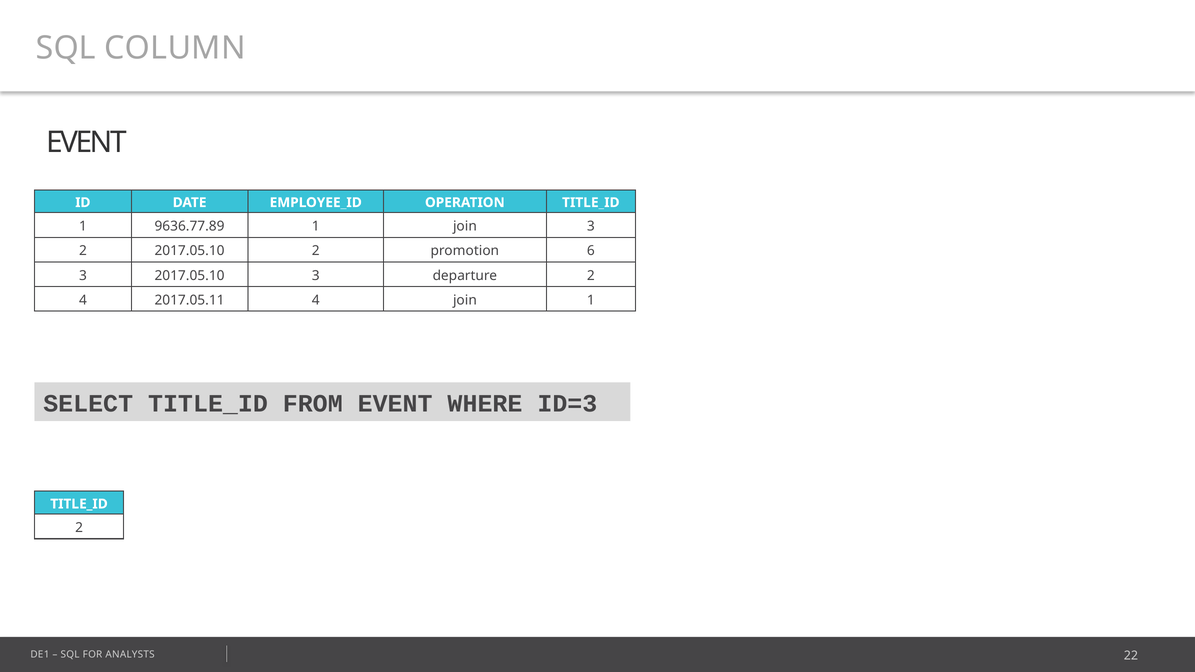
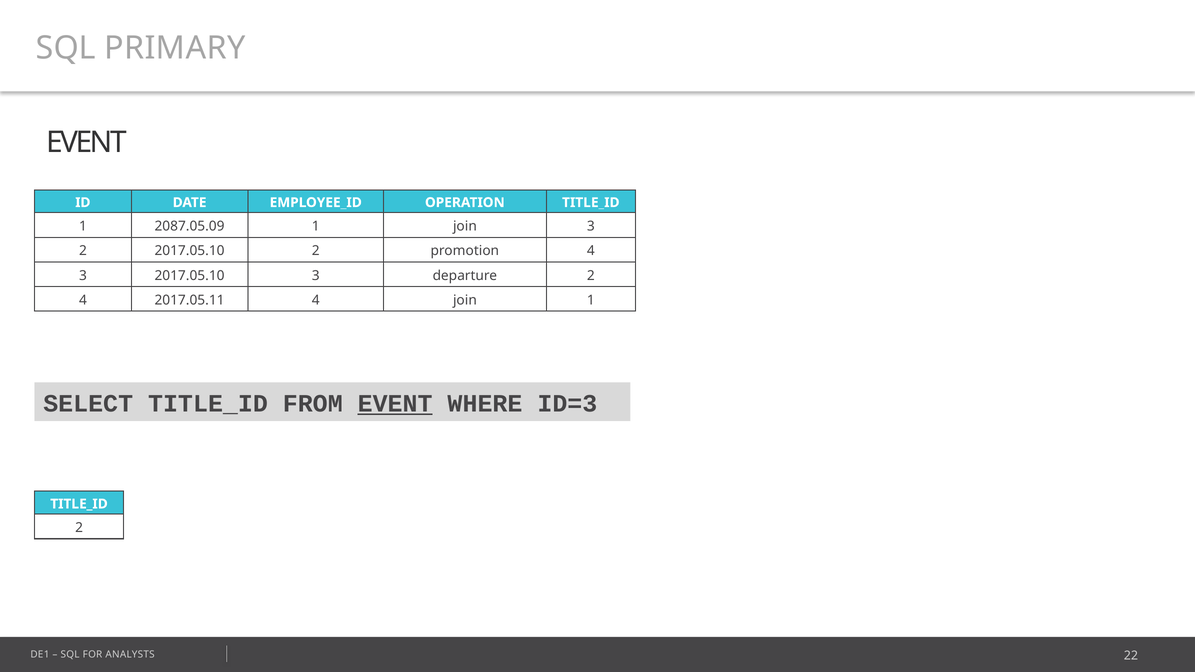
COLUMN: COLUMN -> PRIMARY
9636.77.89: 9636.77.89 -> 2087.05.09
promotion 6: 6 -> 4
EVENT at (395, 404) underline: none -> present
